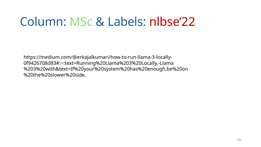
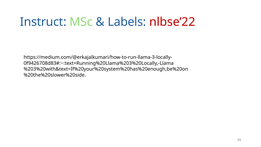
Column: Column -> Instruct
